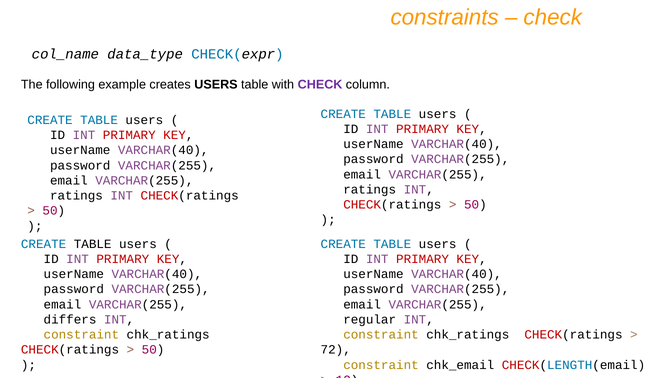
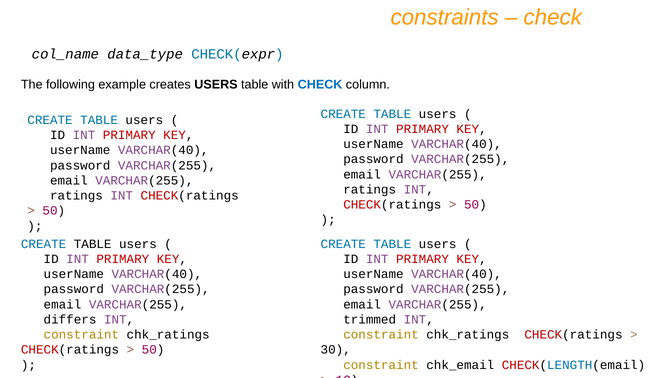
CHECK at (320, 85) colour: purple -> blue
regular: regular -> trimmed
72: 72 -> 30
